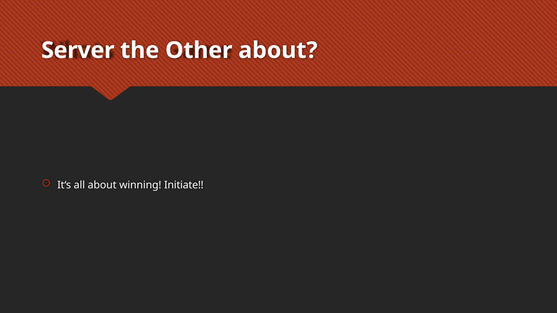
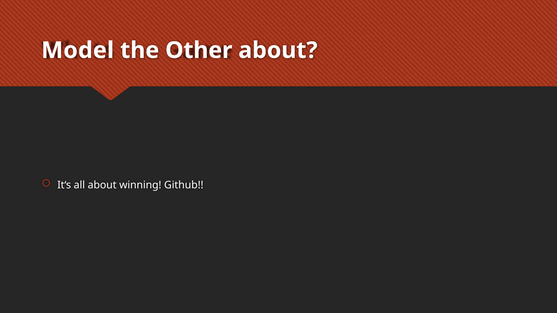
Server: Server -> Model
Initiate: Initiate -> Github
